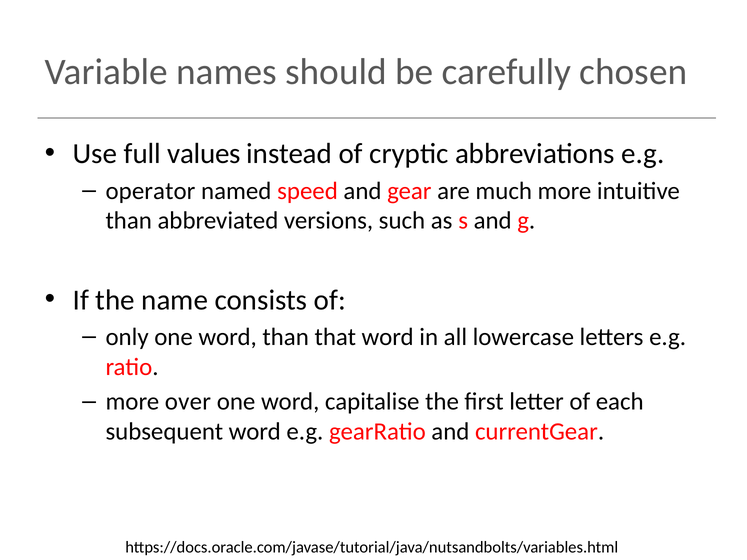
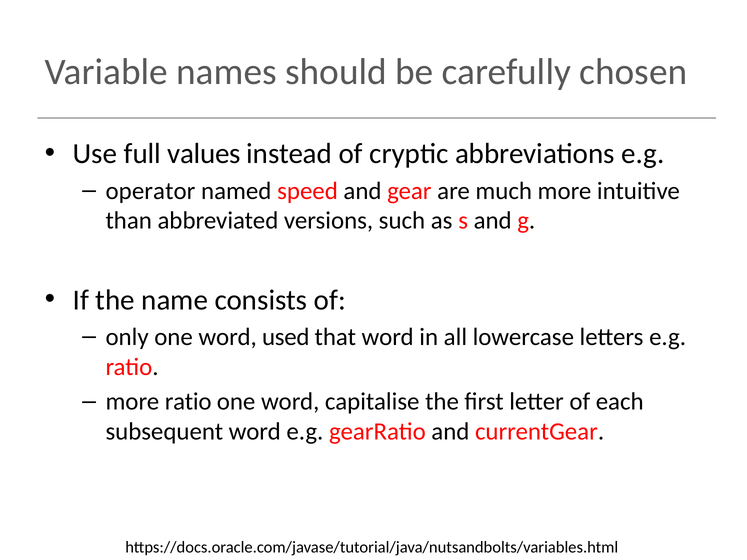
word than: than -> used
more over: over -> ratio
